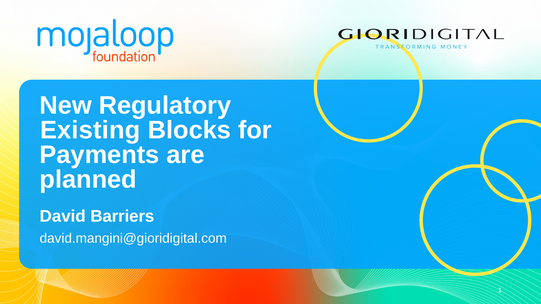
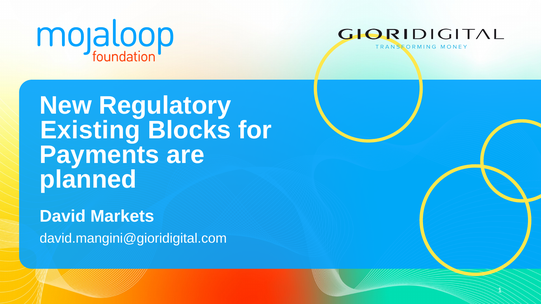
Barriers: Barriers -> Markets
